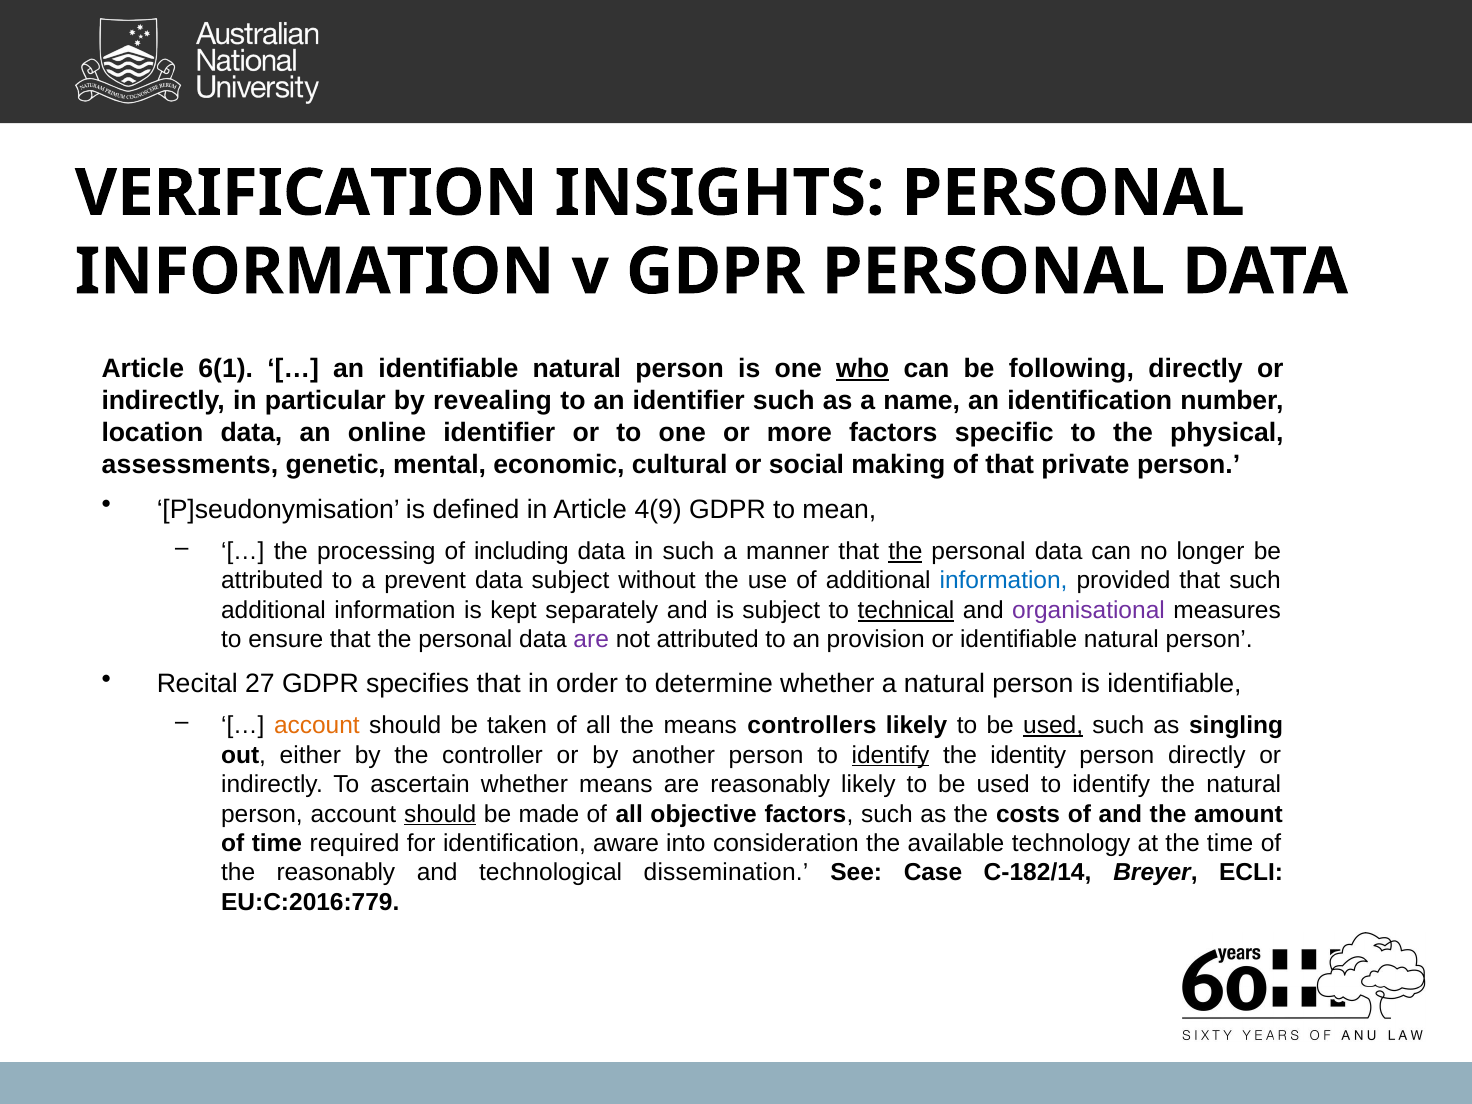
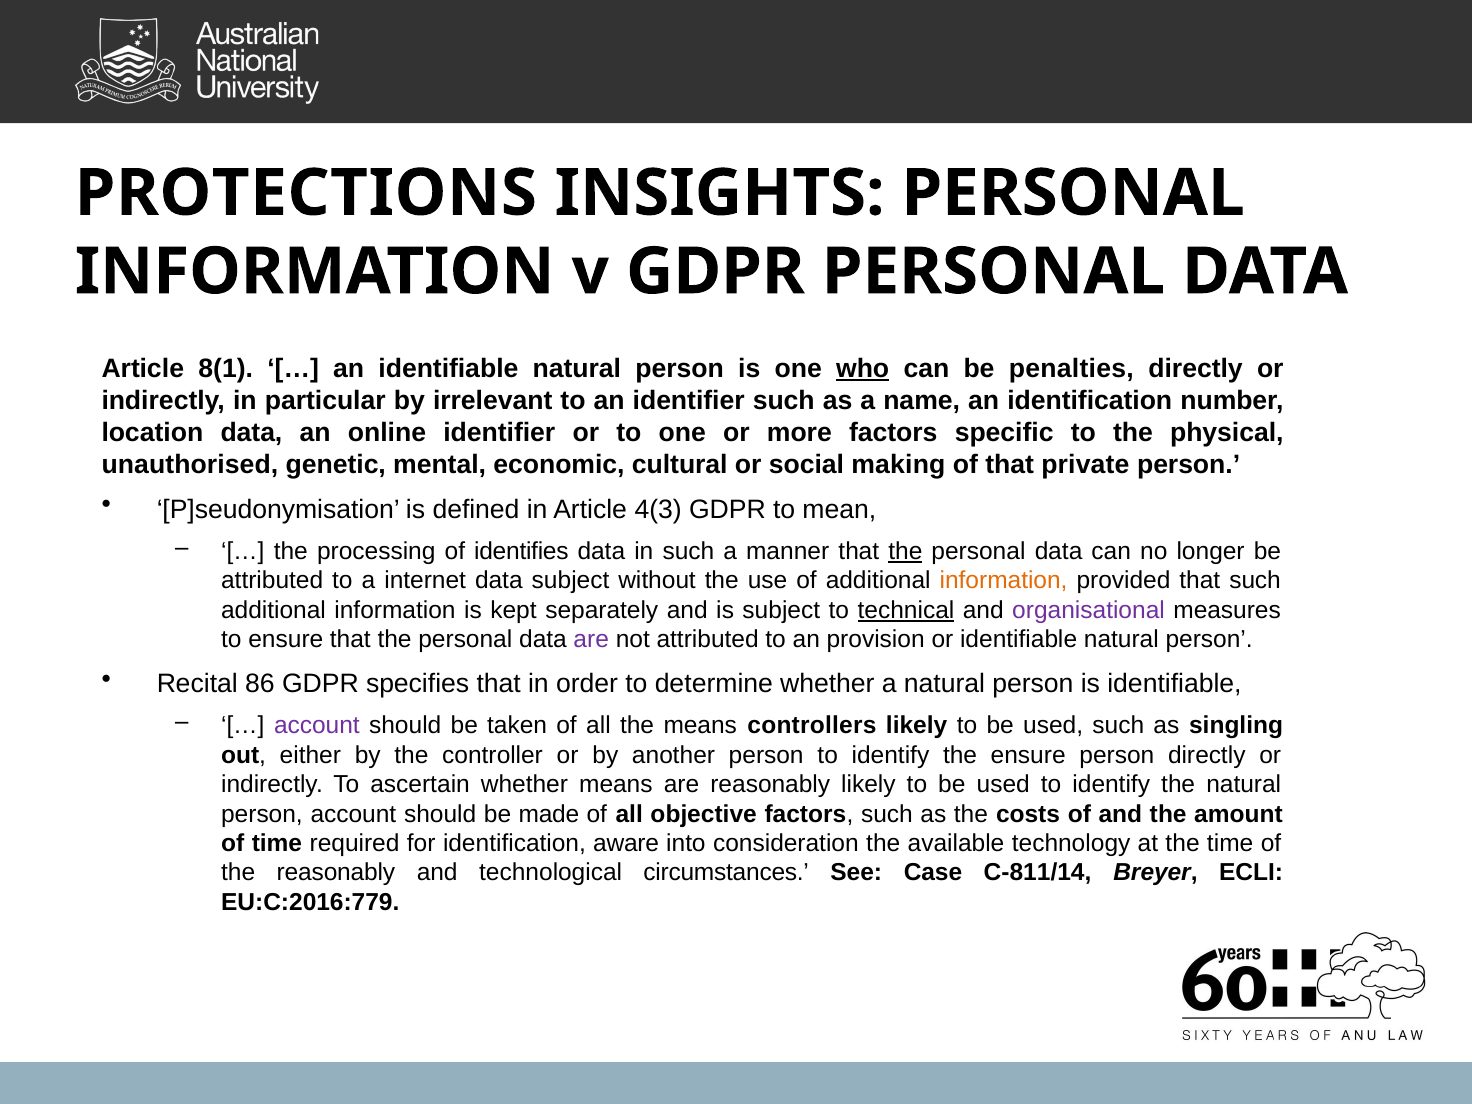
VERIFICATION: VERIFICATION -> PROTECTIONS
6(1: 6(1 -> 8(1
following: following -> penalties
revealing: revealing -> irrelevant
assessments: assessments -> unauthorised
4(9: 4(9 -> 4(3
including: including -> identifies
prevent: prevent -> internet
information at (1004, 581) colour: blue -> orange
27: 27 -> 86
account at (317, 726) colour: orange -> purple
used at (1053, 726) underline: present -> none
identify at (890, 755) underline: present -> none
the identity: identity -> ensure
should at (440, 814) underline: present -> none
dissemination: dissemination -> circumstances
C-182/14: C-182/14 -> C-811/14
